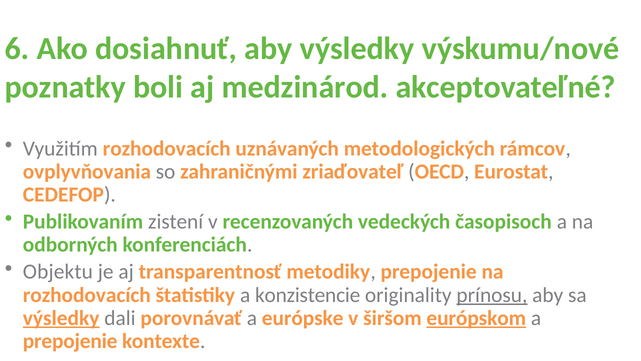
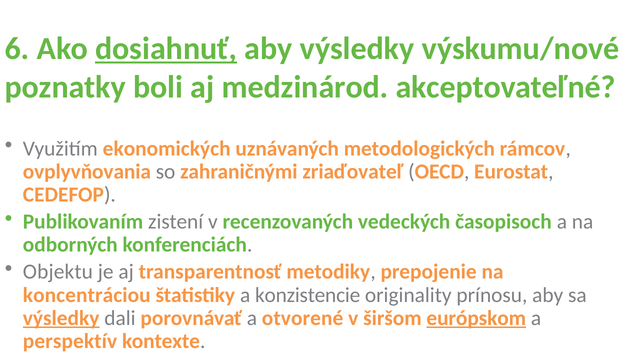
dosiahnuť underline: none -> present
Využitím rozhodovacích: rozhodovacích -> ekonomických
rozhodovacích at (87, 295): rozhodovacích -> koncentráciou
prínosu underline: present -> none
európske: európske -> otvorené
prepojenie at (70, 341): prepojenie -> perspektív
